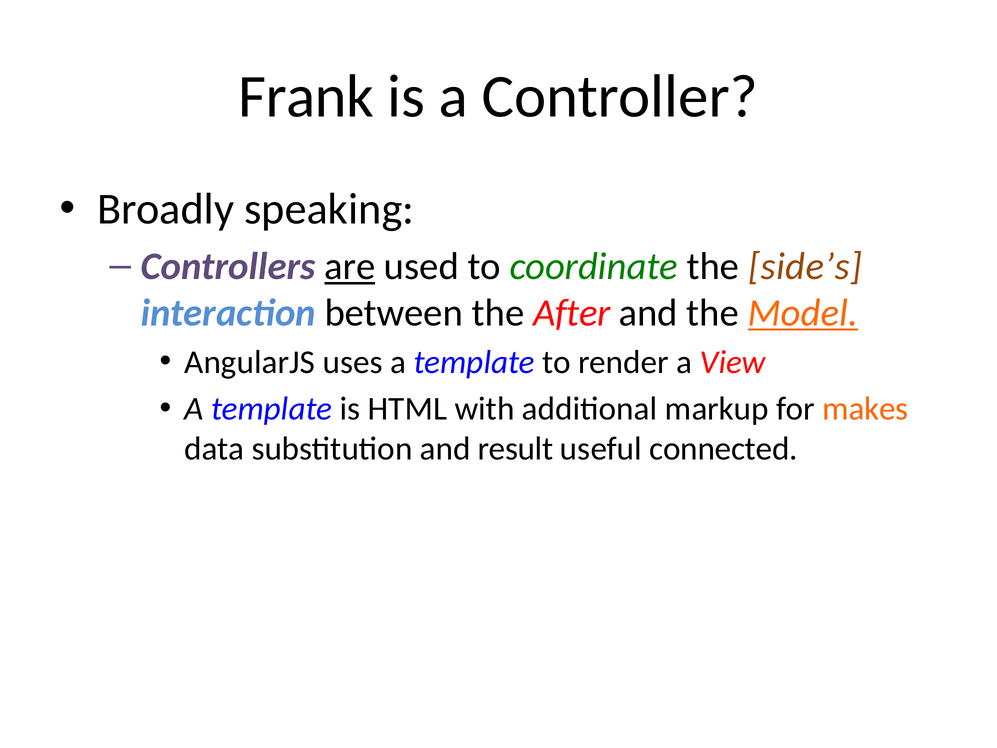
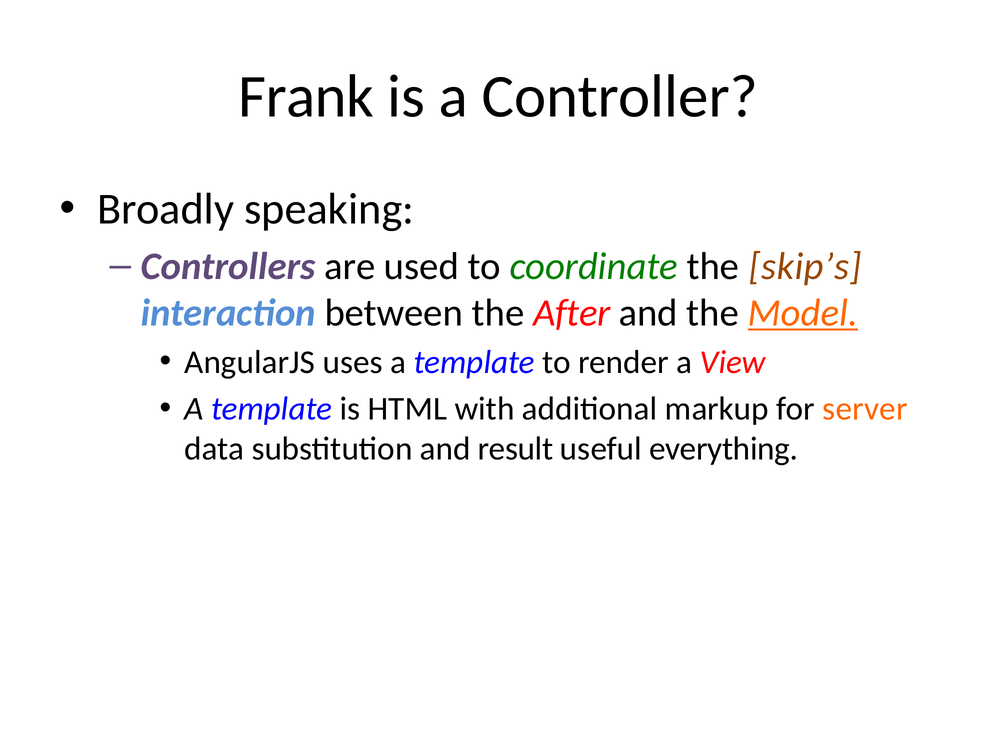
are underline: present -> none
side’s: side’s -> skip’s
makes: makes -> server
connected: connected -> everything
